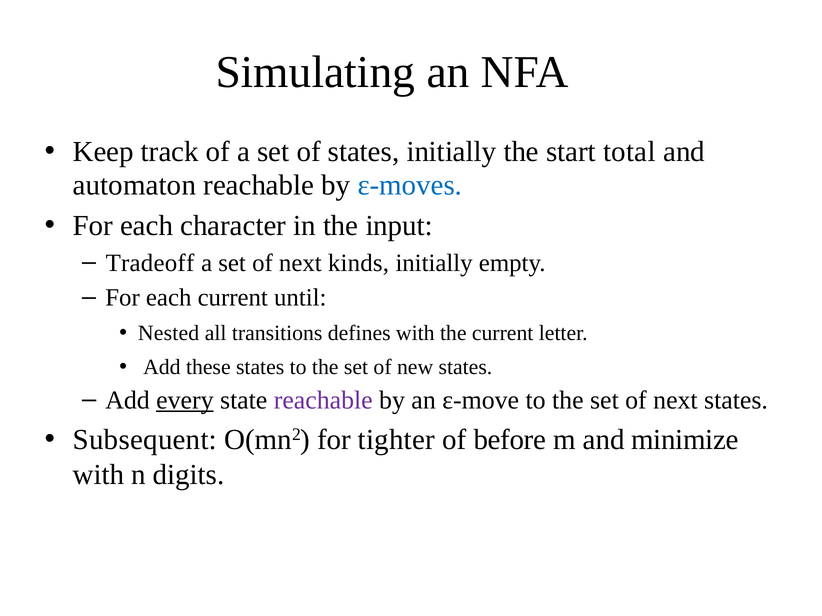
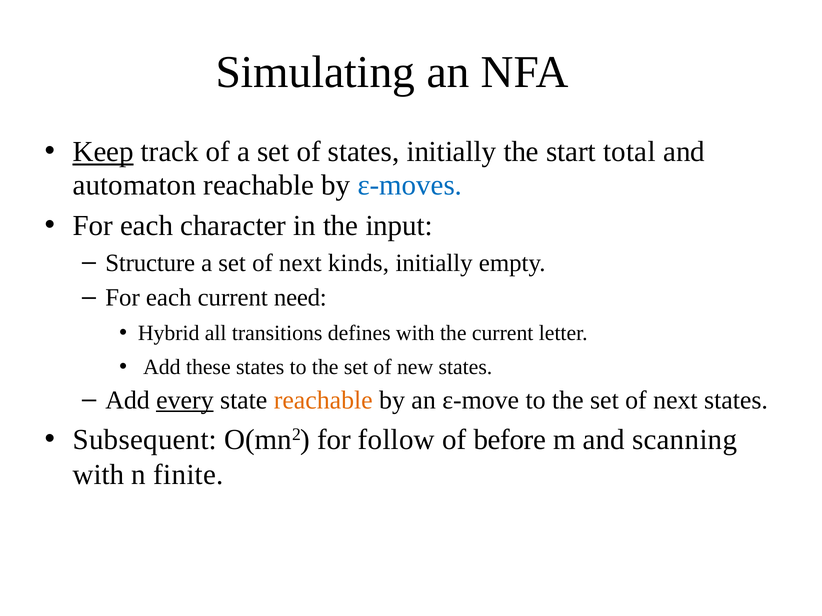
Keep underline: none -> present
Tradeoff: Tradeoff -> Structure
until: until -> need
Nested: Nested -> Hybrid
reachable at (323, 400) colour: purple -> orange
tighter: tighter -> follow
minimize: minimize -> scanning
digits: digits -> finite
